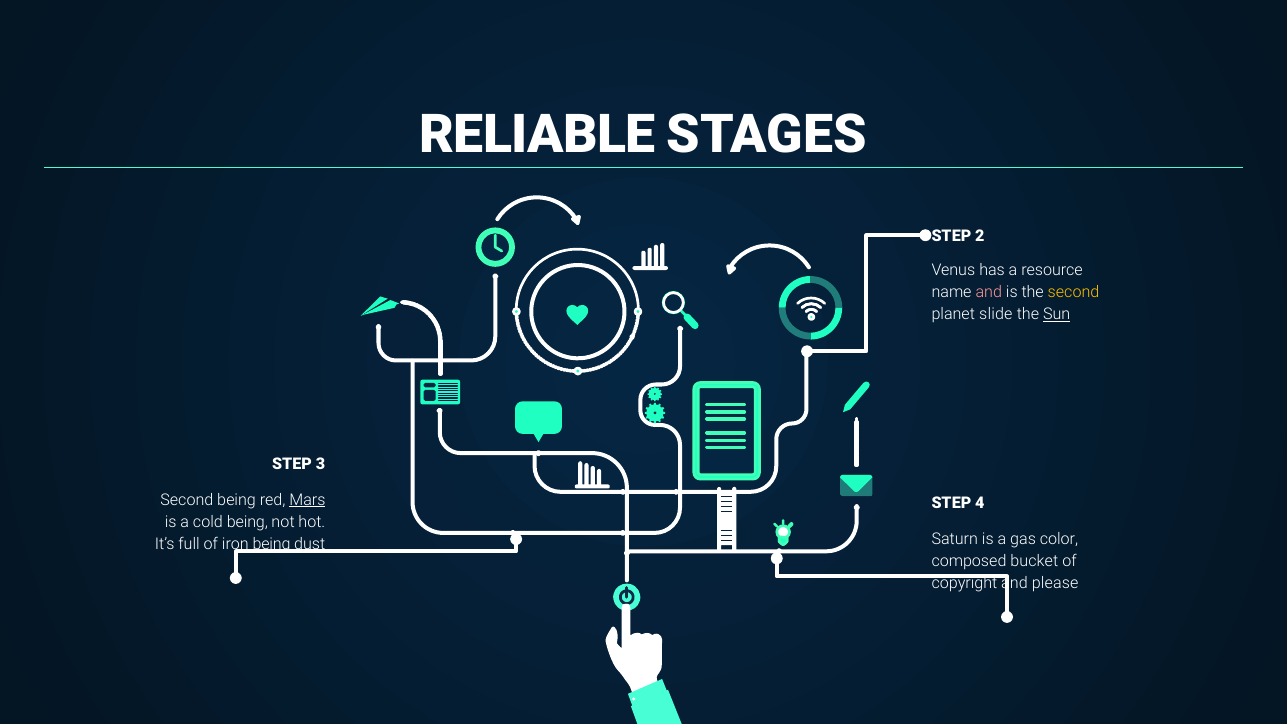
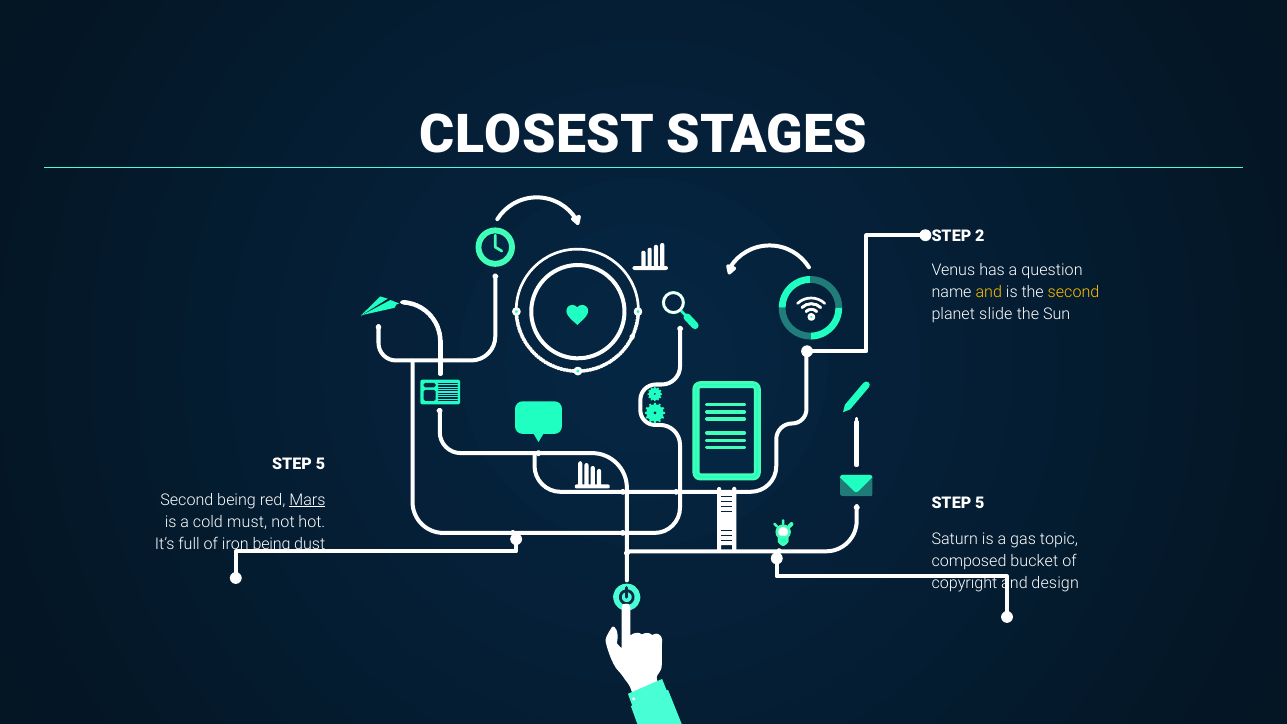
RELIABLE: RELIABLE -> CLOSEST
resource: resource -> question
and at (989, 292) colour: pink -> yellow
Sun underline: present -> none
3 at (320, 464): 3 -> 5
4 at (980, 503): 4 -> 5
cold being: being -> must
color: color -> topic
please: please -> design
